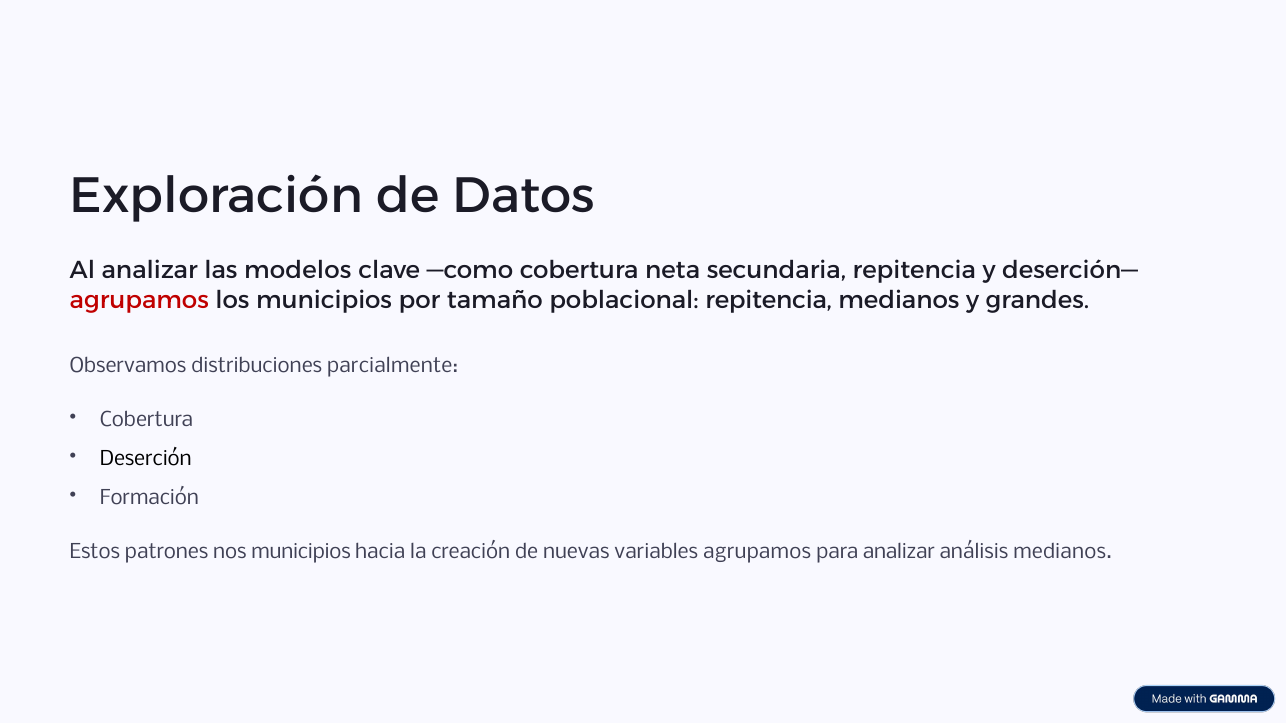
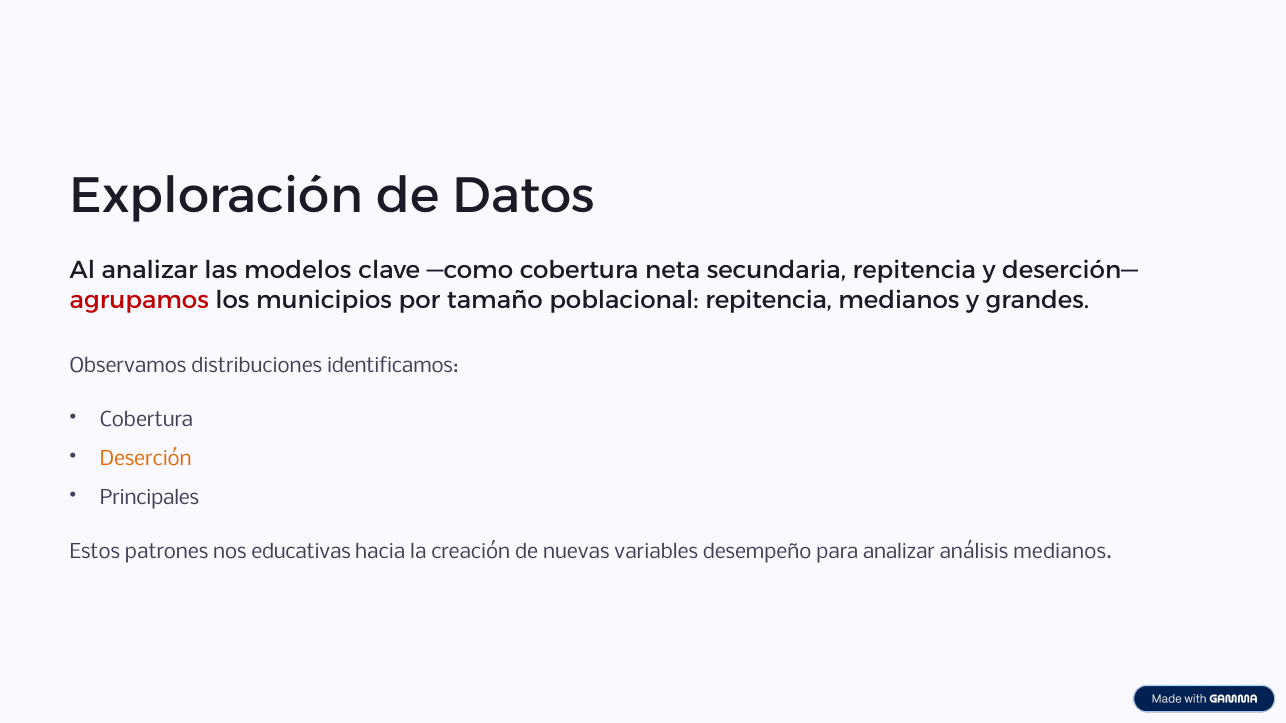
parcialmente: parcialmente -> identificamos
Deserción colour: black -> orange
Formación: Formación -> Principales
nos municipios: municipios -> educativas
variables agrupamos: agrupamos -> desempeño
